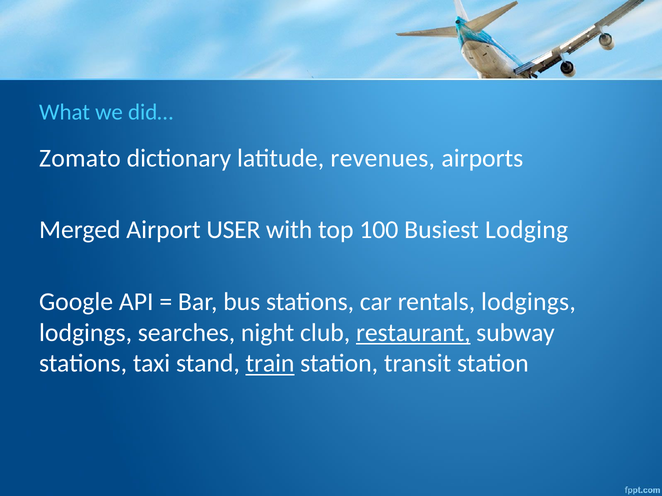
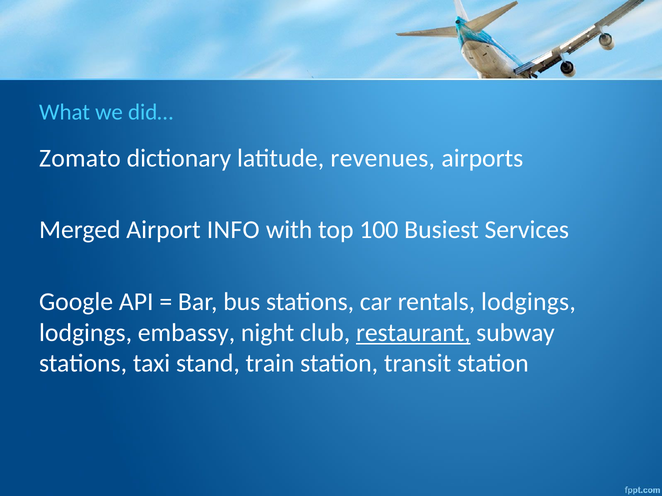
USER: USER -> INFO
Lodging: Lodging -> Services
searches: searches -> embassy
train underline: present -> none
